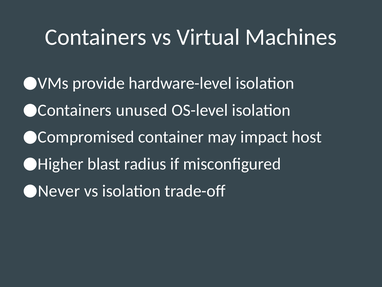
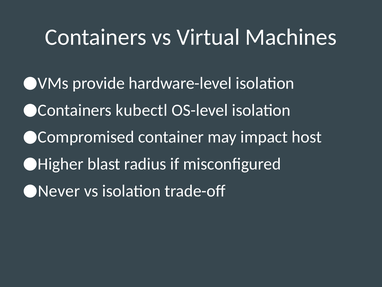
unused: unused -> kubectl
